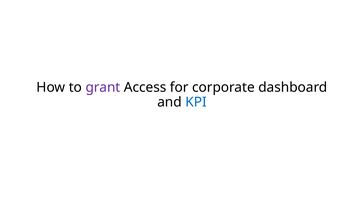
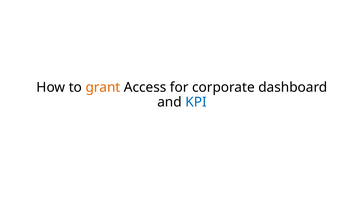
grant colour: purple -> orange
